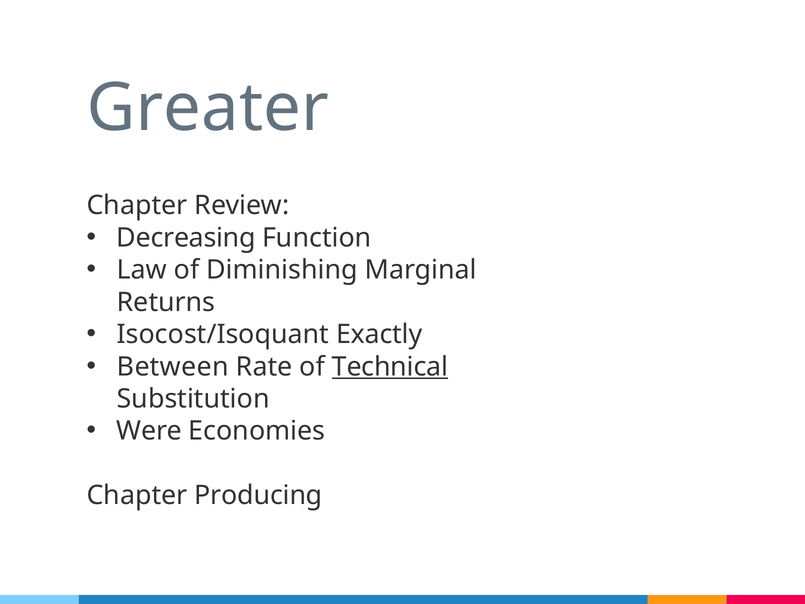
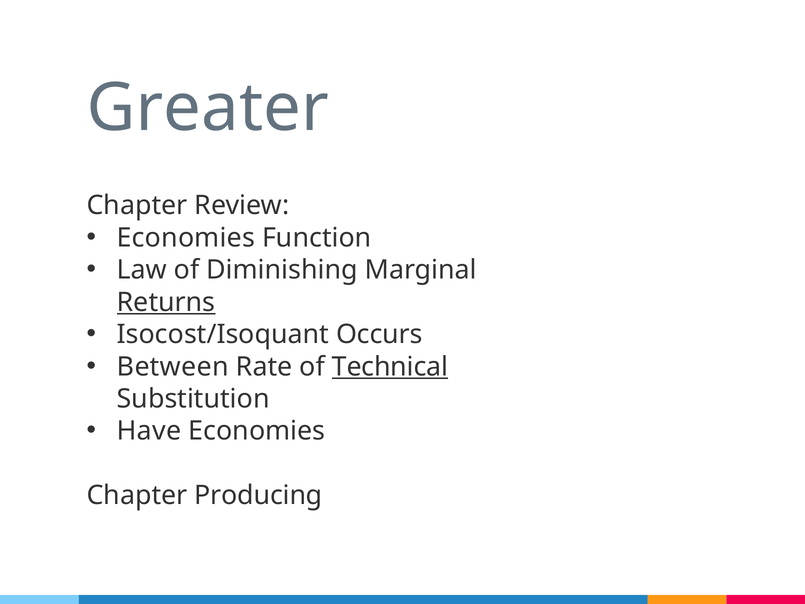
Decreasing at (186, 238): Decreasing -> Economies
Returns underline: none -> present
Exactly: Exactly -> Occurs
Were: Were -> Have
